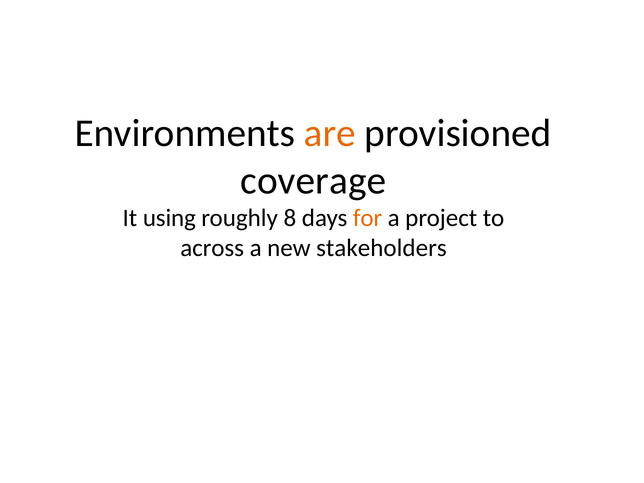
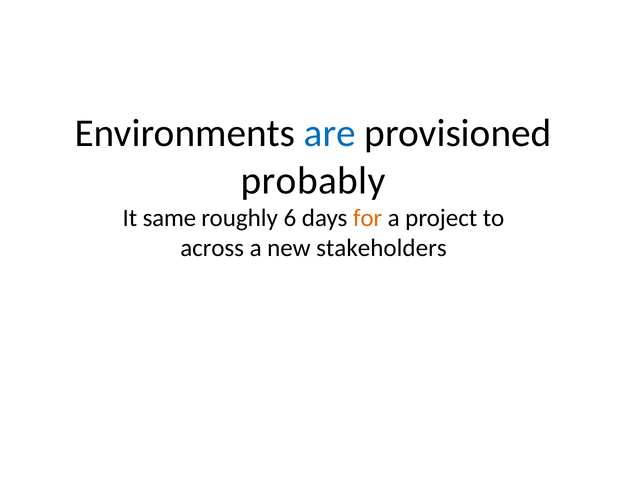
are colour: orange -> blue
coverage: coverage -> probably
using: using -> same
8: 8 -> 6
